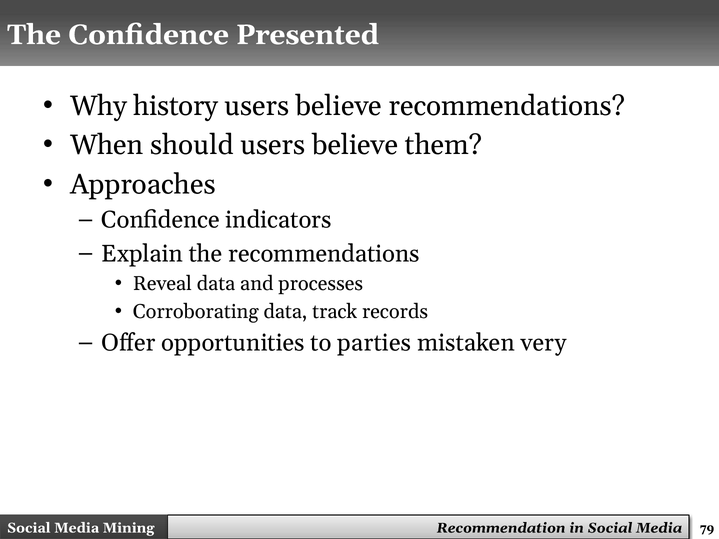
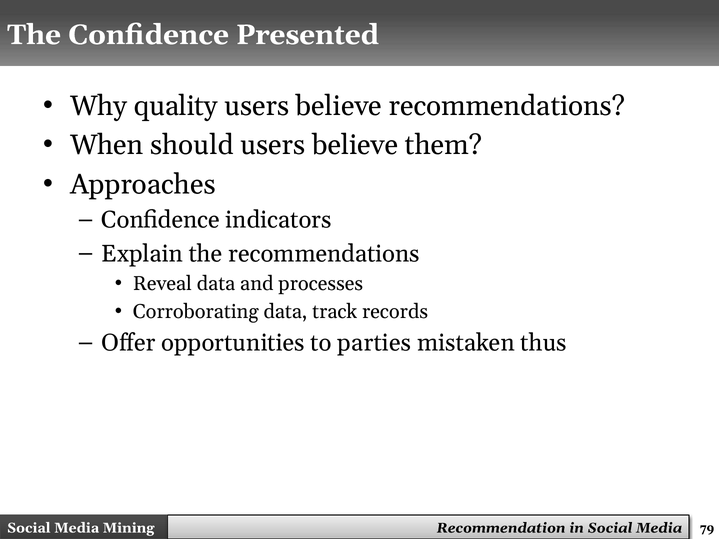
history: history -> quality
very: very -> thus
